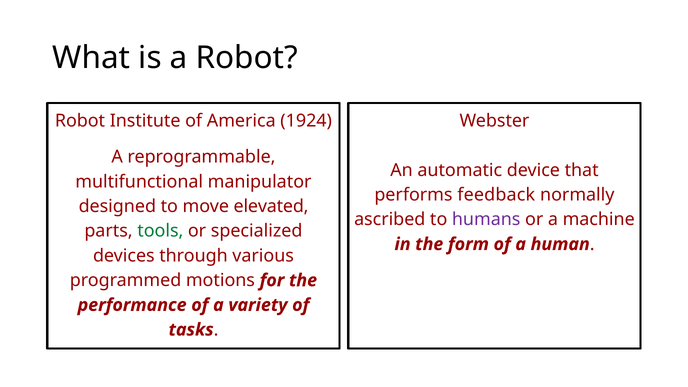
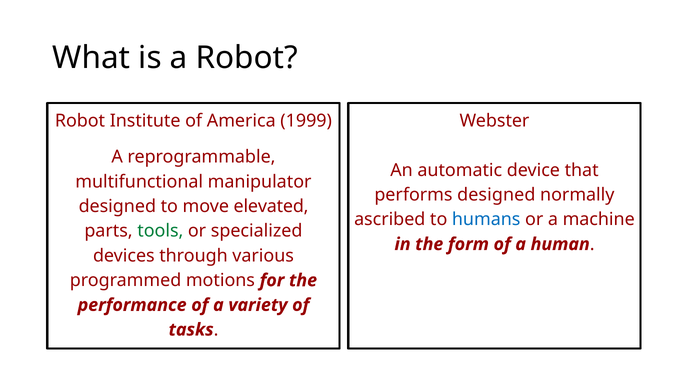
1924: 1924 -> 1999
performs feedback: feedback -> designed
humans colour: purple -> blue
